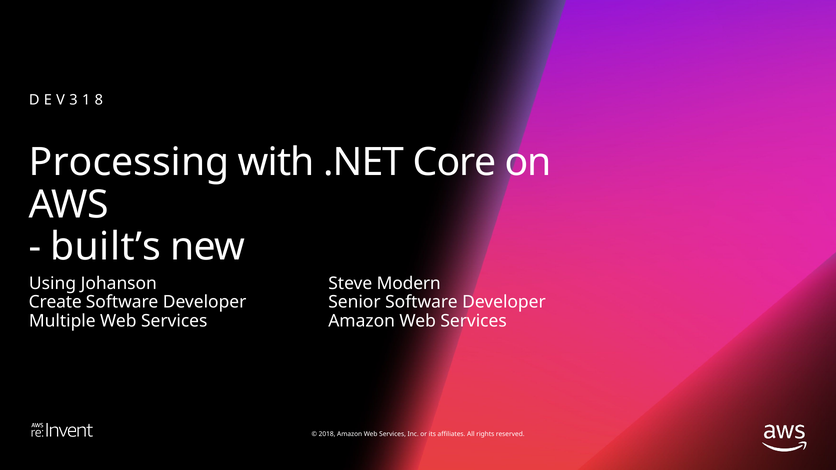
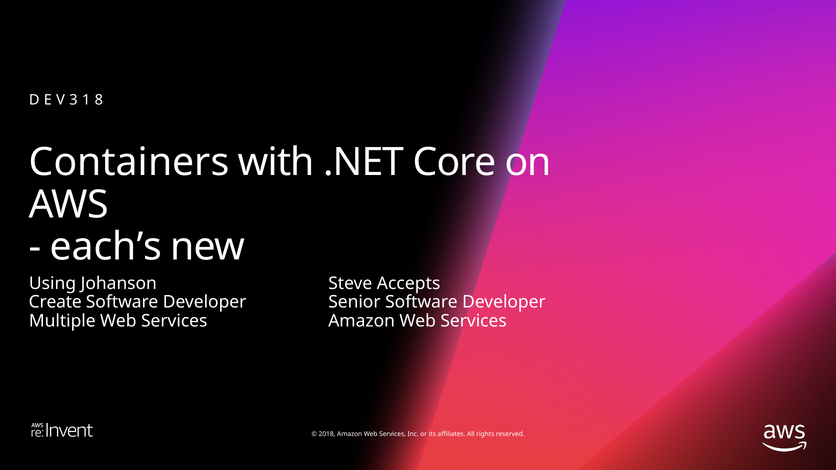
Processing: Processing -> Containers
built’s: built’s -> each’s
Modern: Modern -> Accepts
